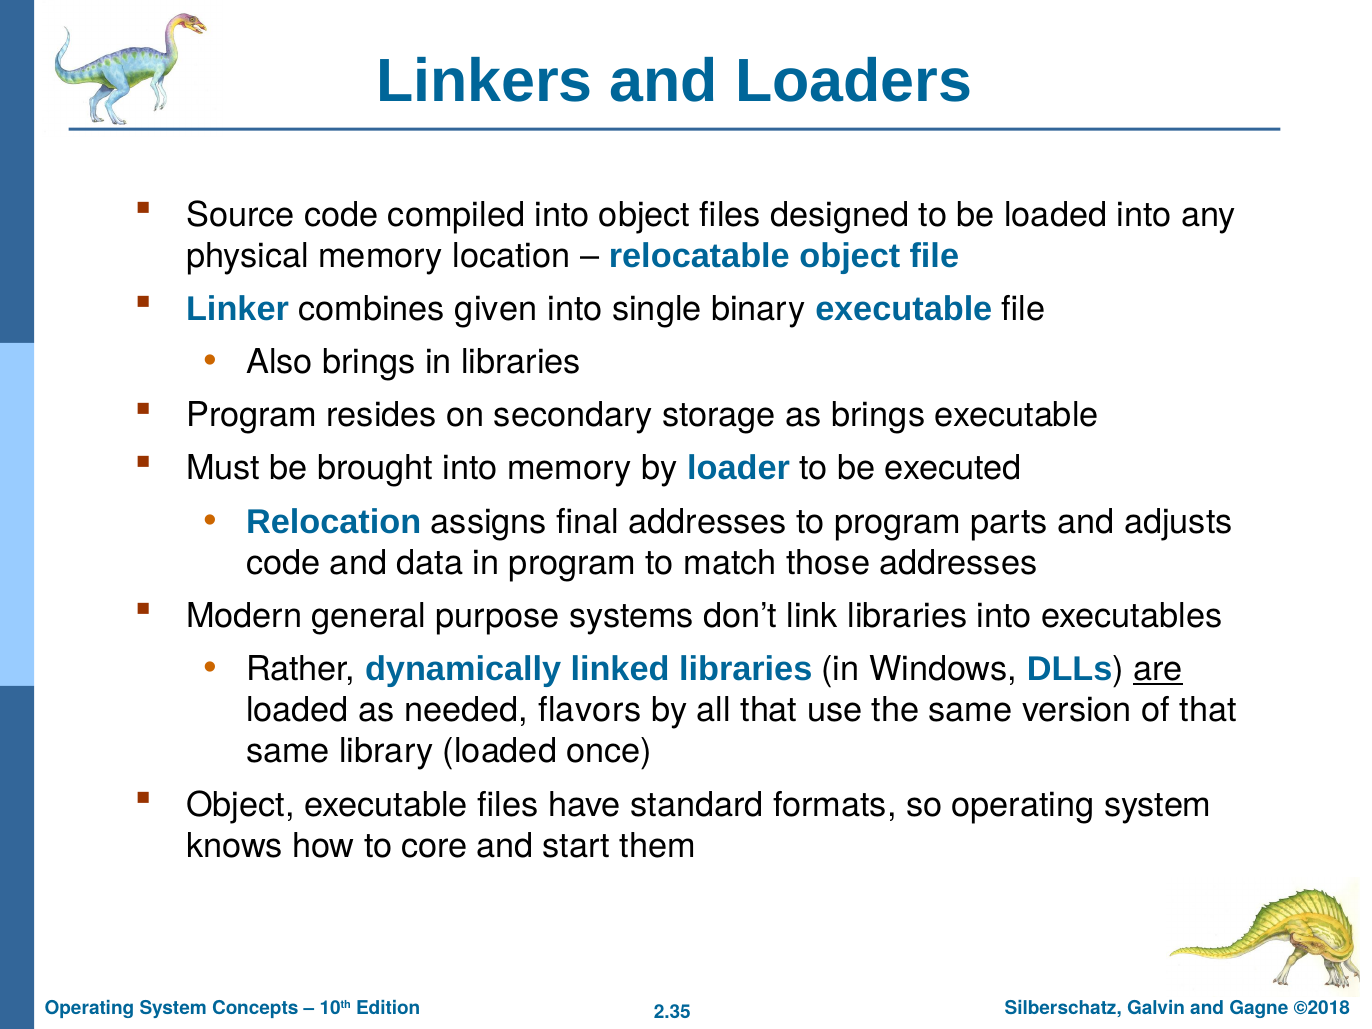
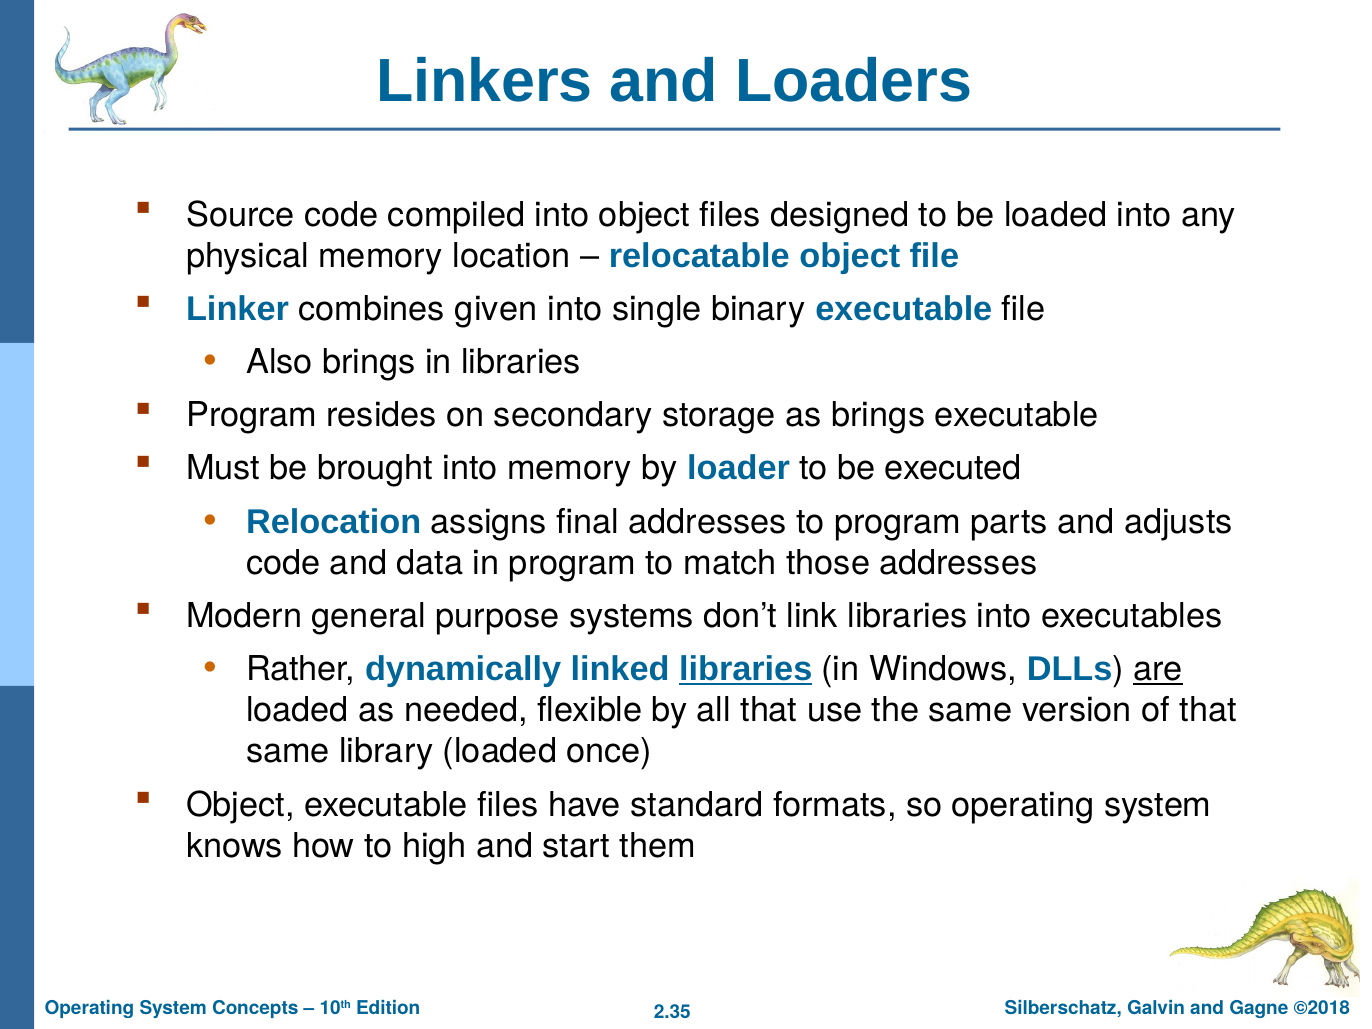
libraries at (746, 669) underline: none -> present
flavors: flavors -> flexible
core: core -> high
